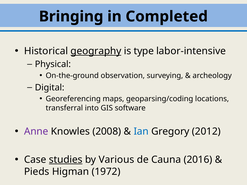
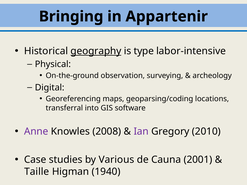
Completed: Completed -> Appartenir
Ian colour: blue -> purple
2012: 2012 -> 2010
studies underline: present -> none
2016: 2016 -> 2001
Pieds: Pieds -> Taille
1972: 1972 -> 1940
